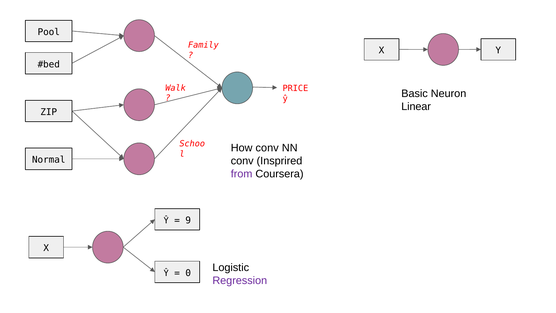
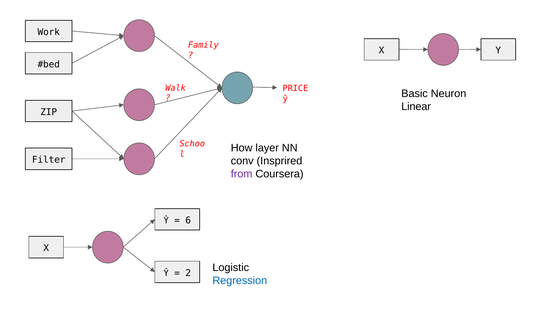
Pool: Pool -> Work
How conv: conv -> layer
Normal: Normal -> Filter
9: 9 -> 6
0: 0 -> 2
Regression colour: purple -> blue
